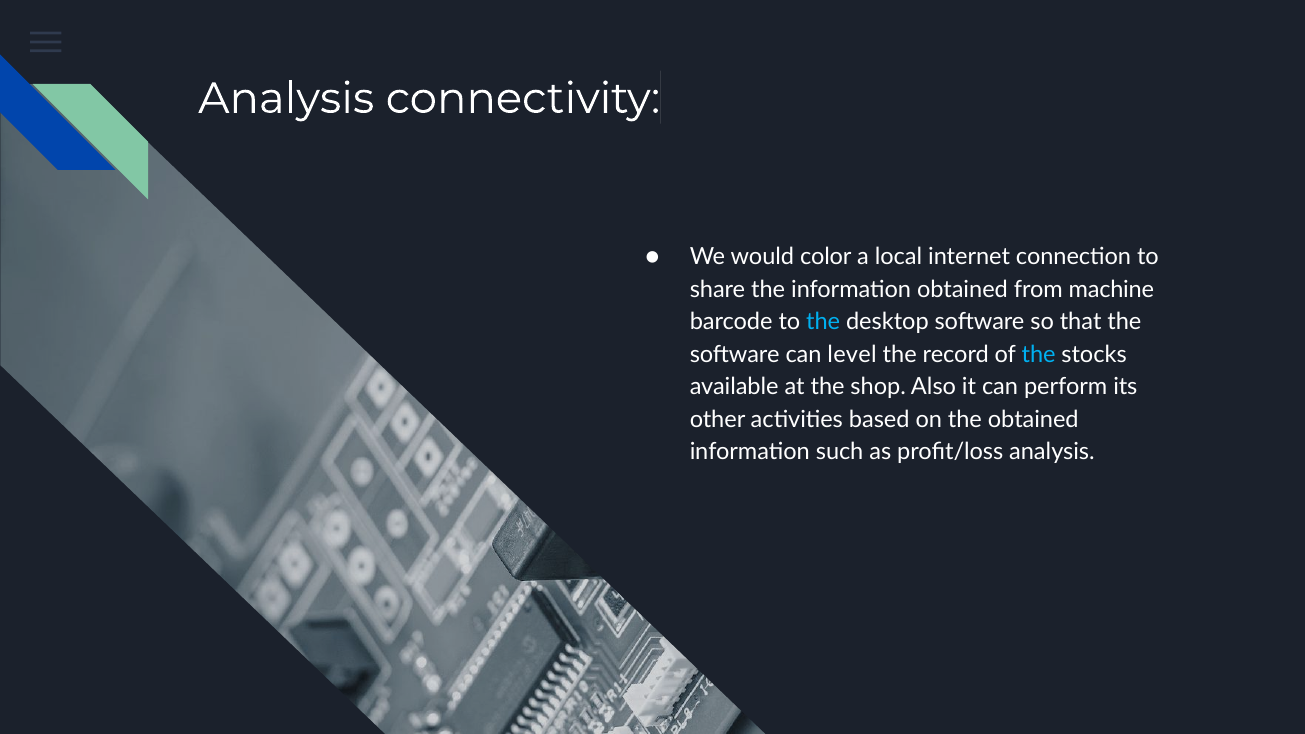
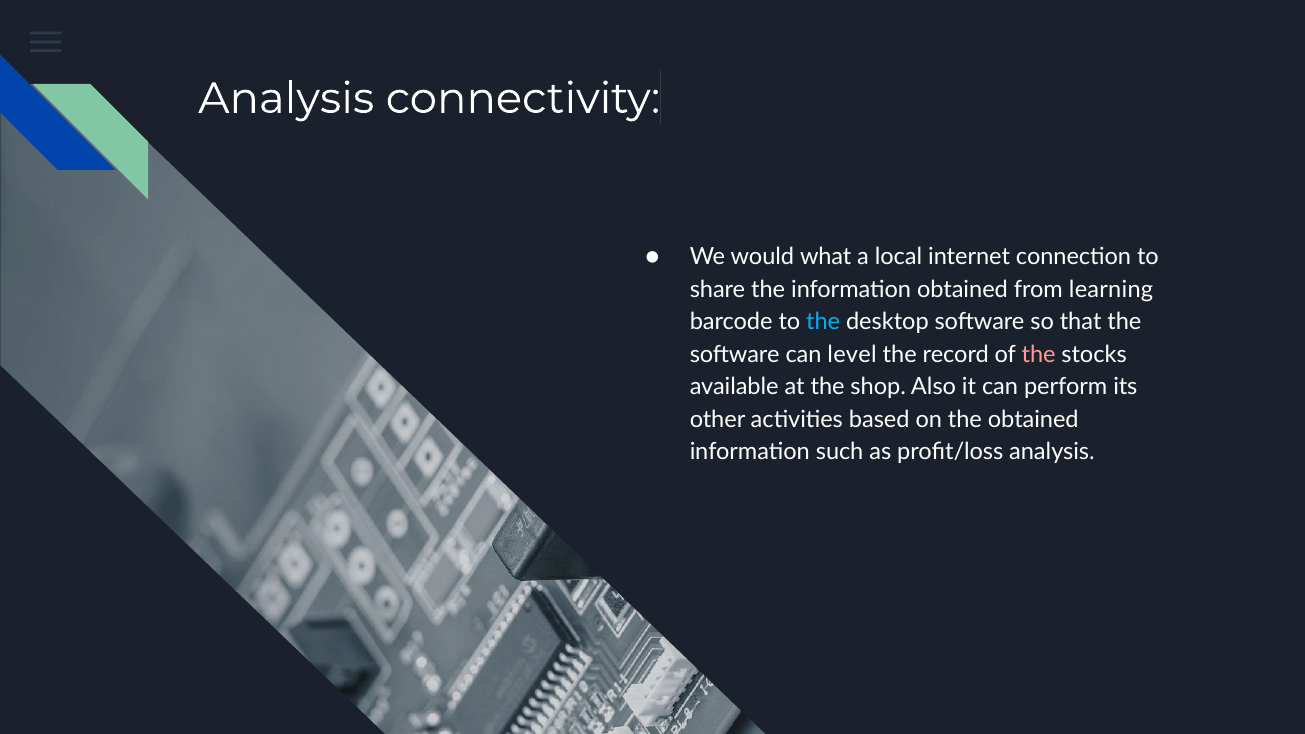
color: color -> what
machine: machine -> learning
the at (1039, 354) colour: light blue -> pink
